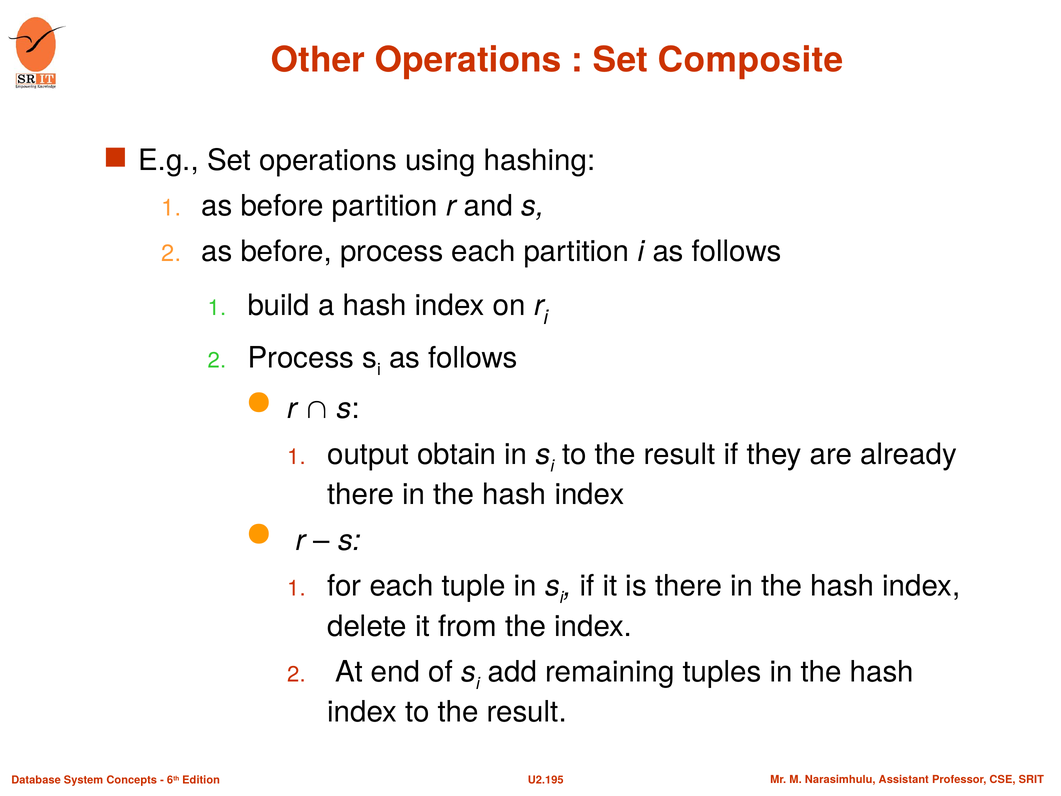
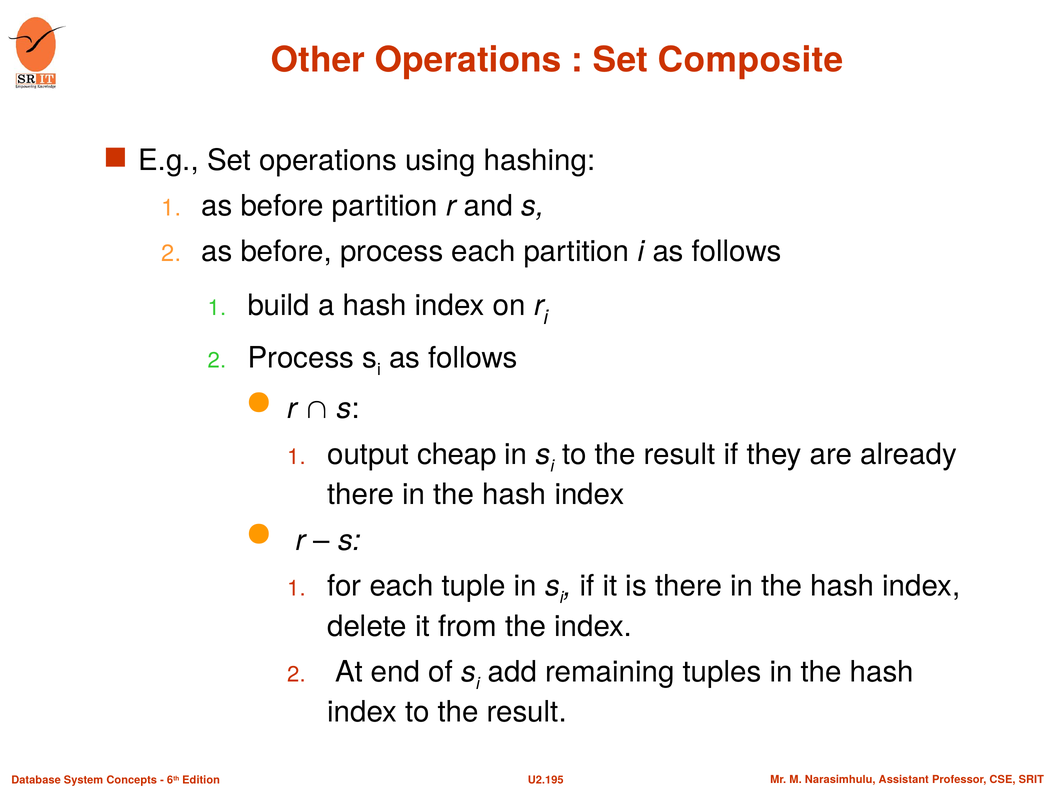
obtain: obtain -> cheap
